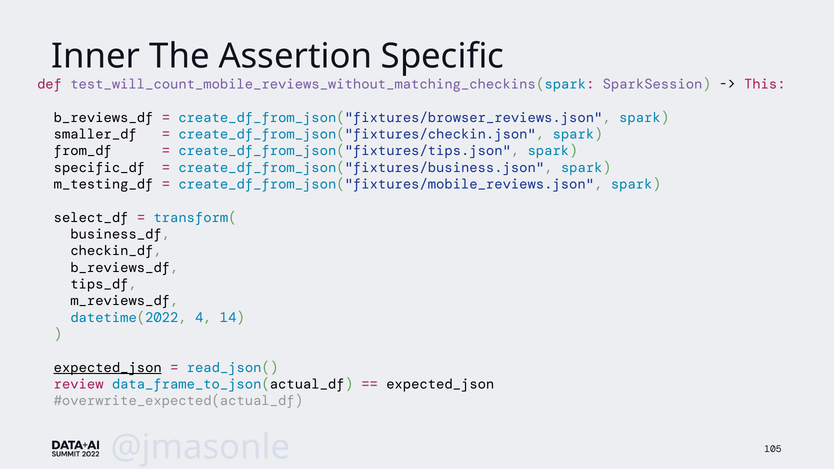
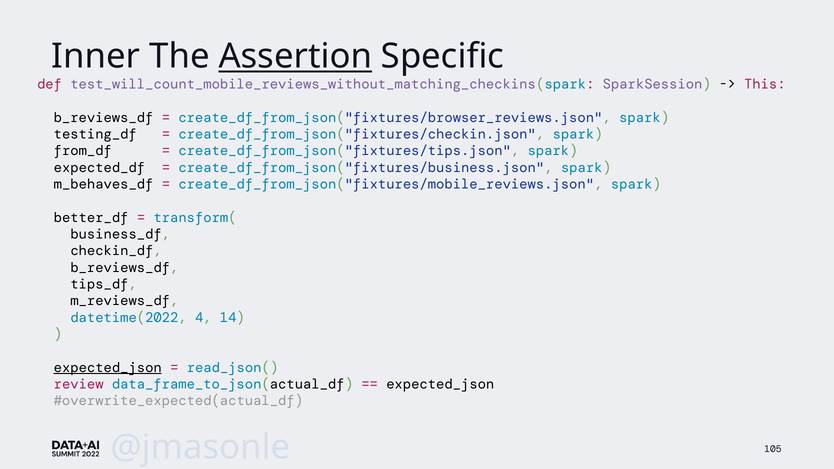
Assertion underline: none -> present
smaller_df: smaller_df -> testing_df
specific_df: specific_df -> expected_df
m_testing_df: m_testing_df -> m_behaves_df
select_df: select_df -> better_df
